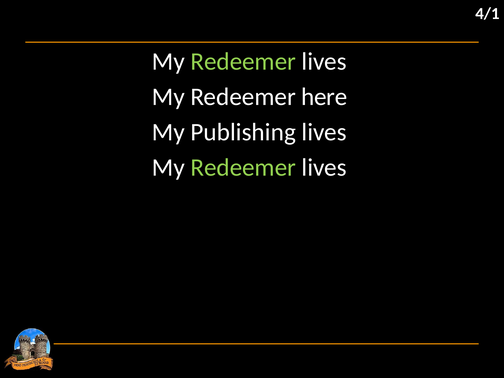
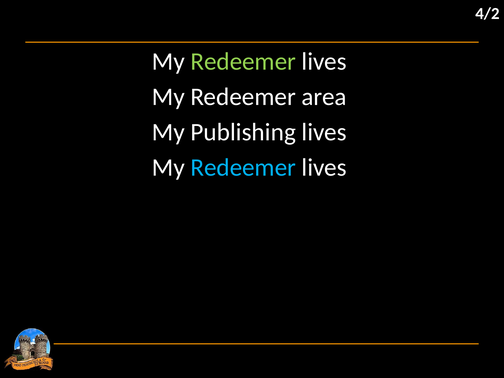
4/1: 4/1 -> 4/2
here: here -> area
Redeemer at (243, 167) colour: light green -> light blue
